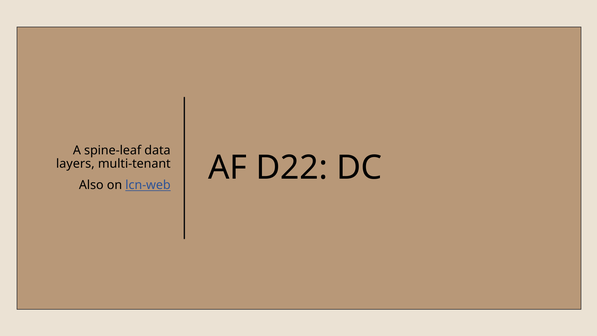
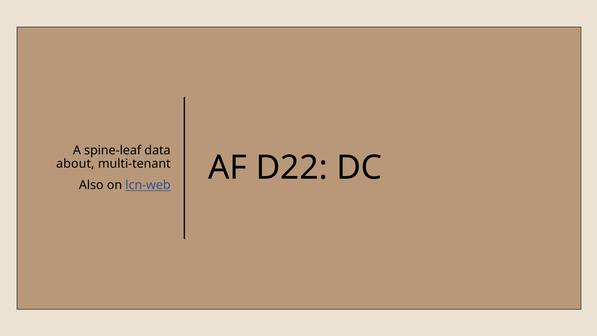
layers: layers -> about
